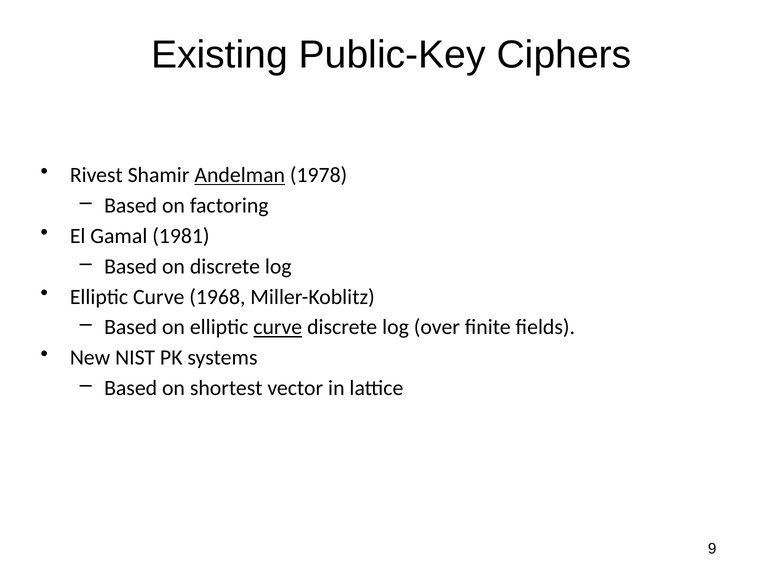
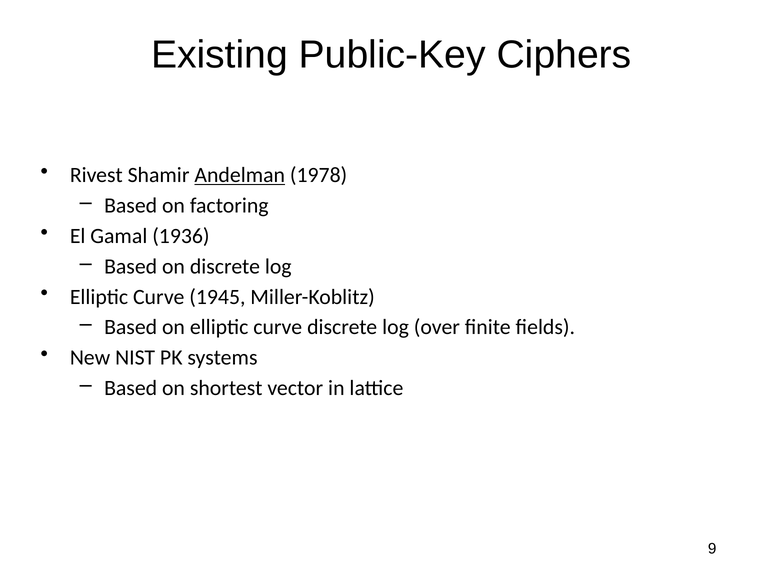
1981: 1981 -> 1936
1968: 1968 -> 1945
curve at (278, 327) underline: present -> none
